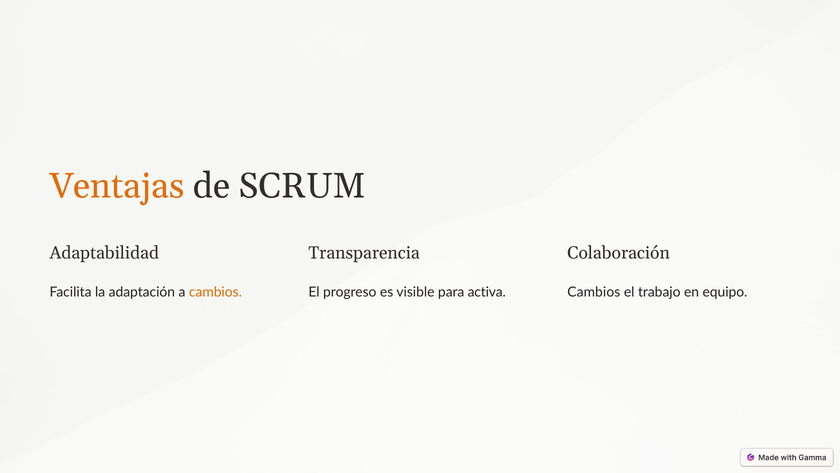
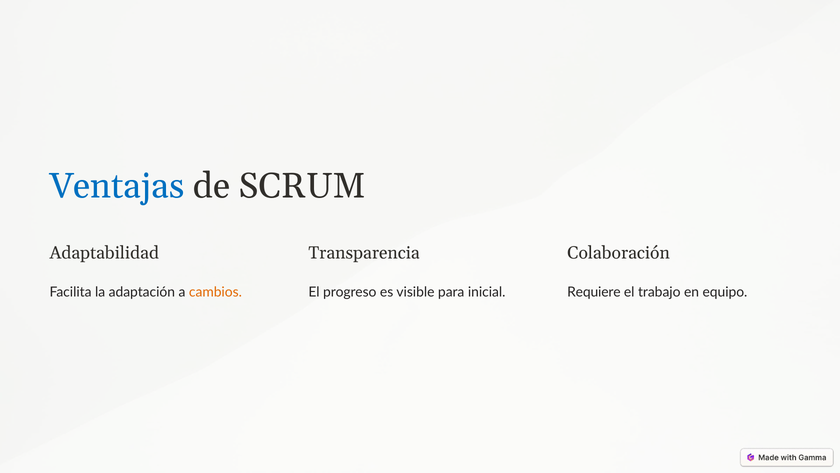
Ventajas colour: orange -> blue
activa: activa -> inicial
Cambios at (594, 292): Cambios -> Requiere
